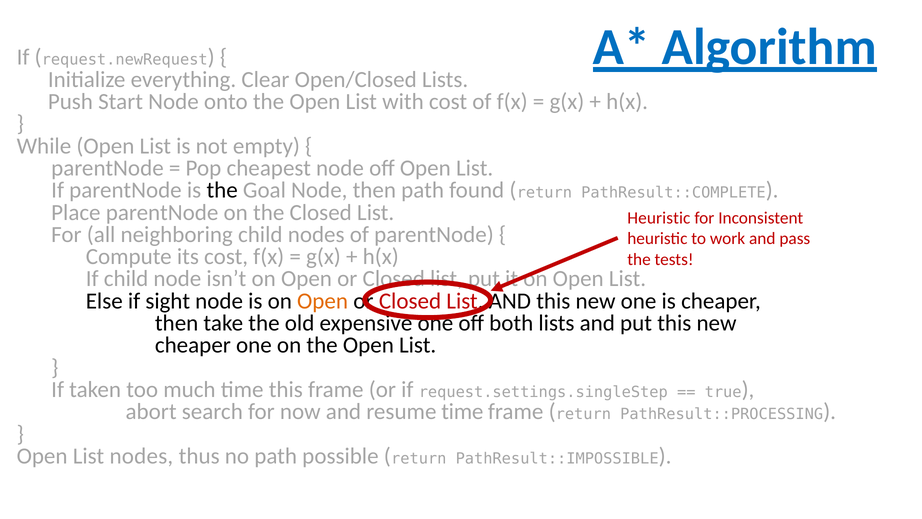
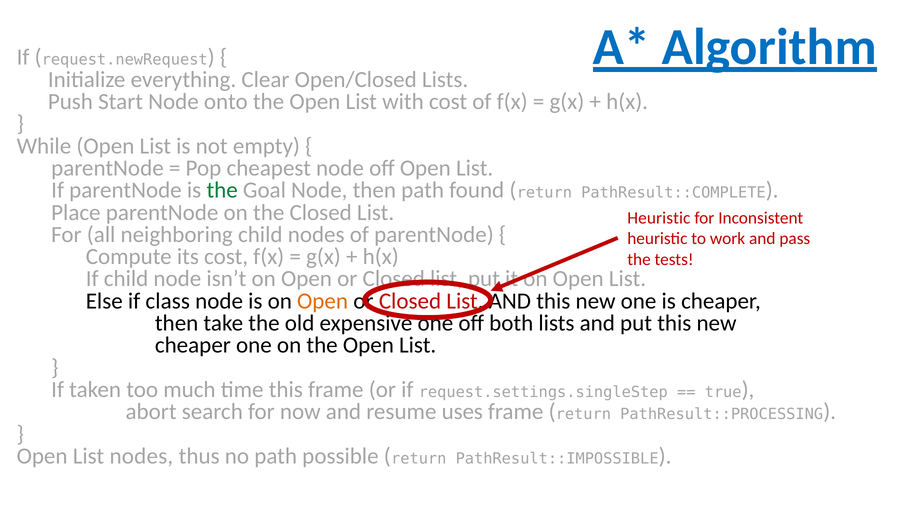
the at (222, 190) colour: black -> green
sight: sight -> class
resume time: time -> uses
